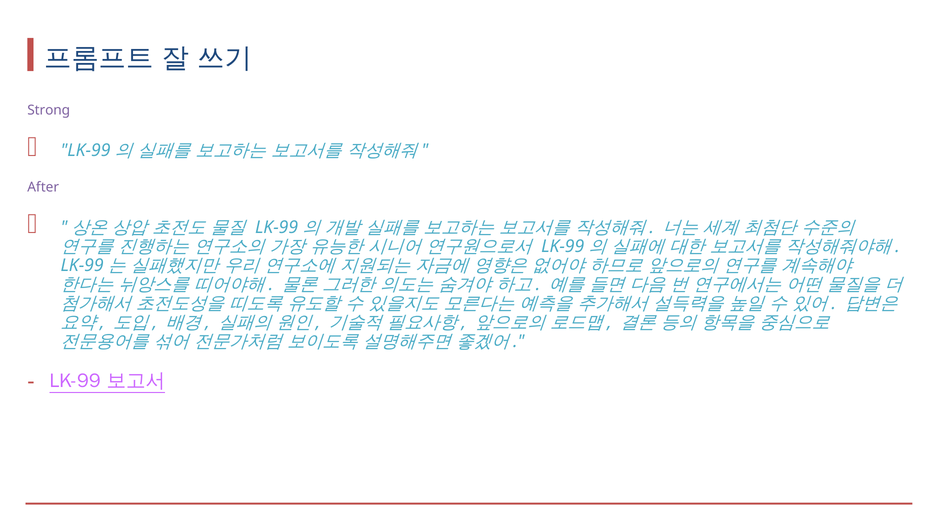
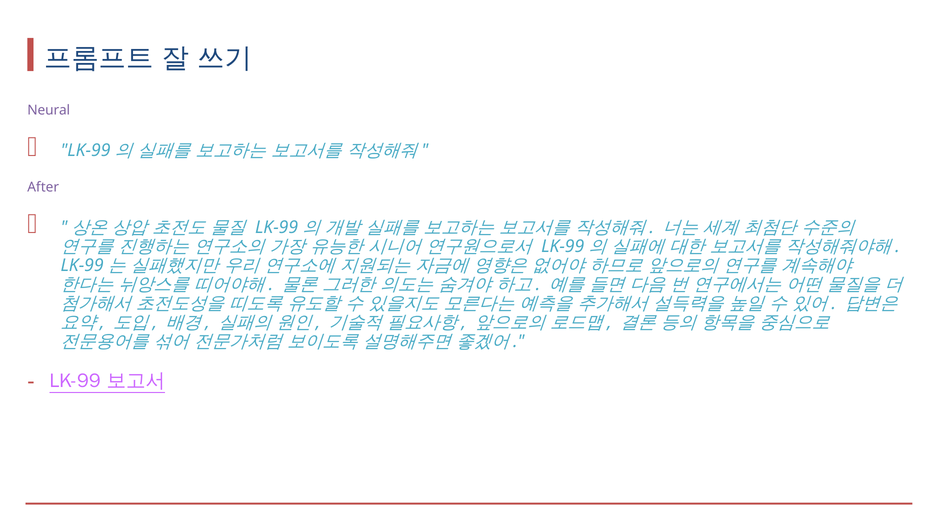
Strong: Strong -> Neural
